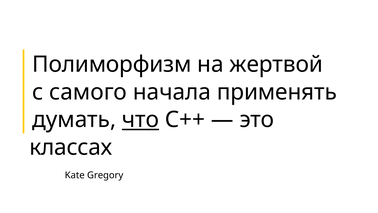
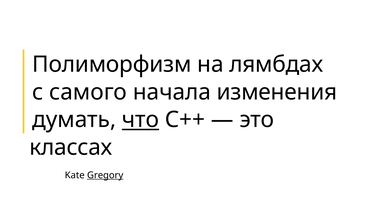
жертвой: жертвой -> лямбдах
применять: применять -> изменения
Gregory underline: none -> present
